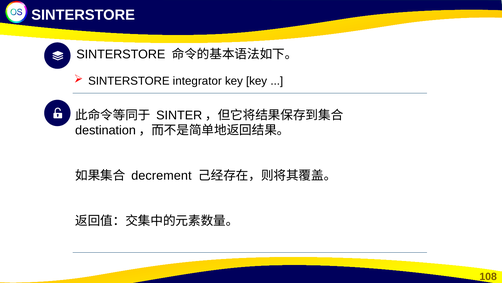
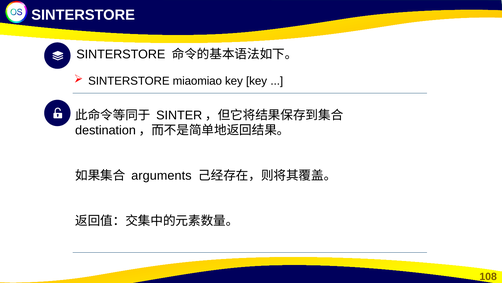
integrator: integrator -> miaomiao
decrement: decrement -> arguments
